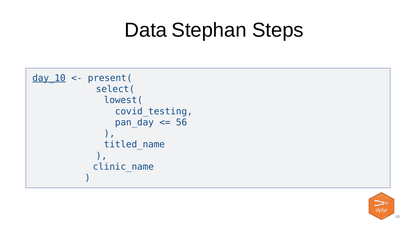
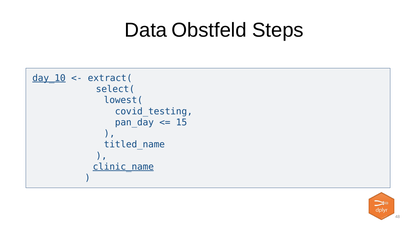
Stephan: Stephan -> Obstfeld
present(: present( -> extract(
56: 56 -> 15
clinic_name underline: none -> present
